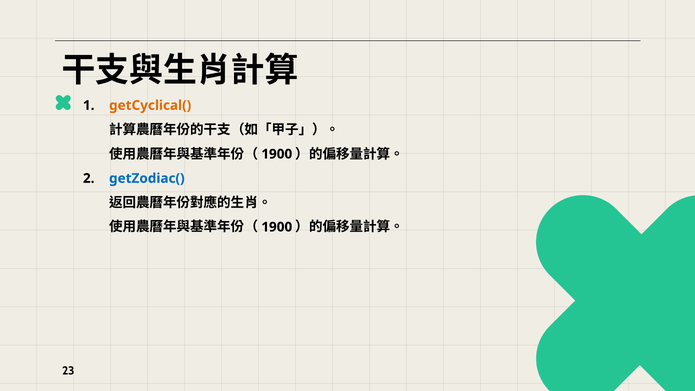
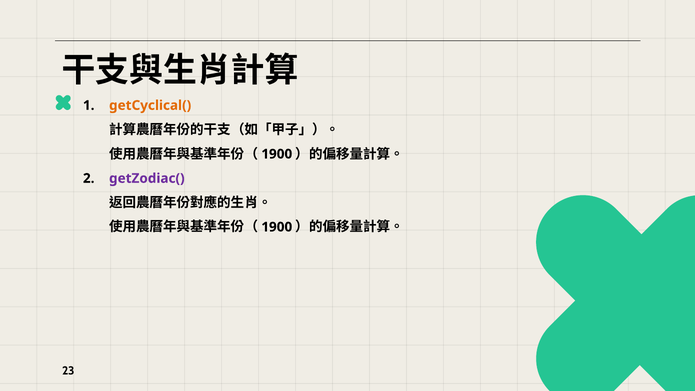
getZodiac( colour: blue -> purple
